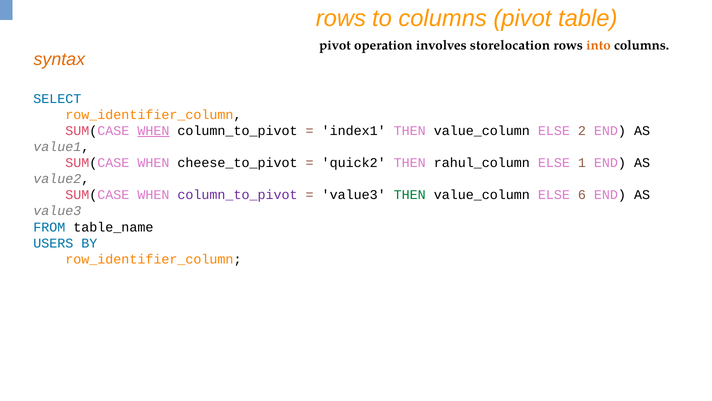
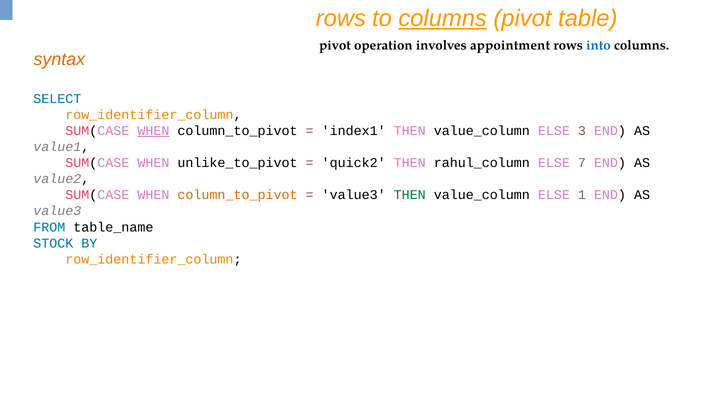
columns at (443, 19) underline: none -> present
storelocation: storelocation -> appointment
into colour: orange -> blue
2: 2 -> 3
cheese_to_pivot: cheese_to_pivot -> unlike_to_pivot
1: 1 -> 7
column_to_pivot at (238, 195) colour: purple -> orange
6: 6 -> 1
USERS: USERS -> STOCK
